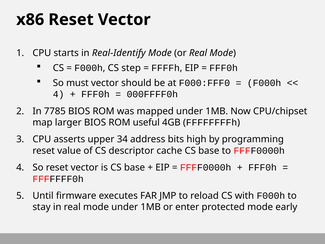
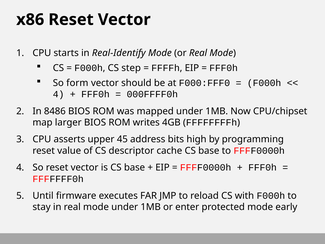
must: must -> form
7785: 7785 -> 8486
useful: useful -> writes
34: 34 -> 45
